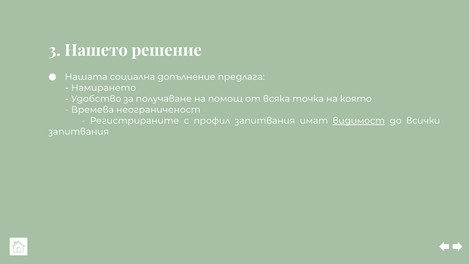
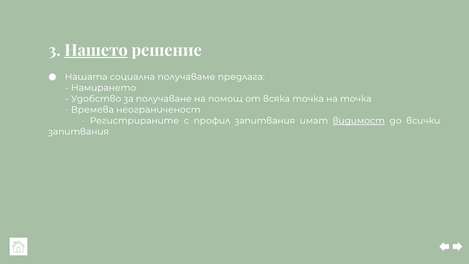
Нашето underline: none -> present
допълнение: допълнение -> получаваме
на която: която -> точка
